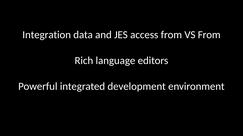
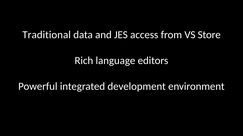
Integration: Integration -> Traditional
VS From: From -> Store
